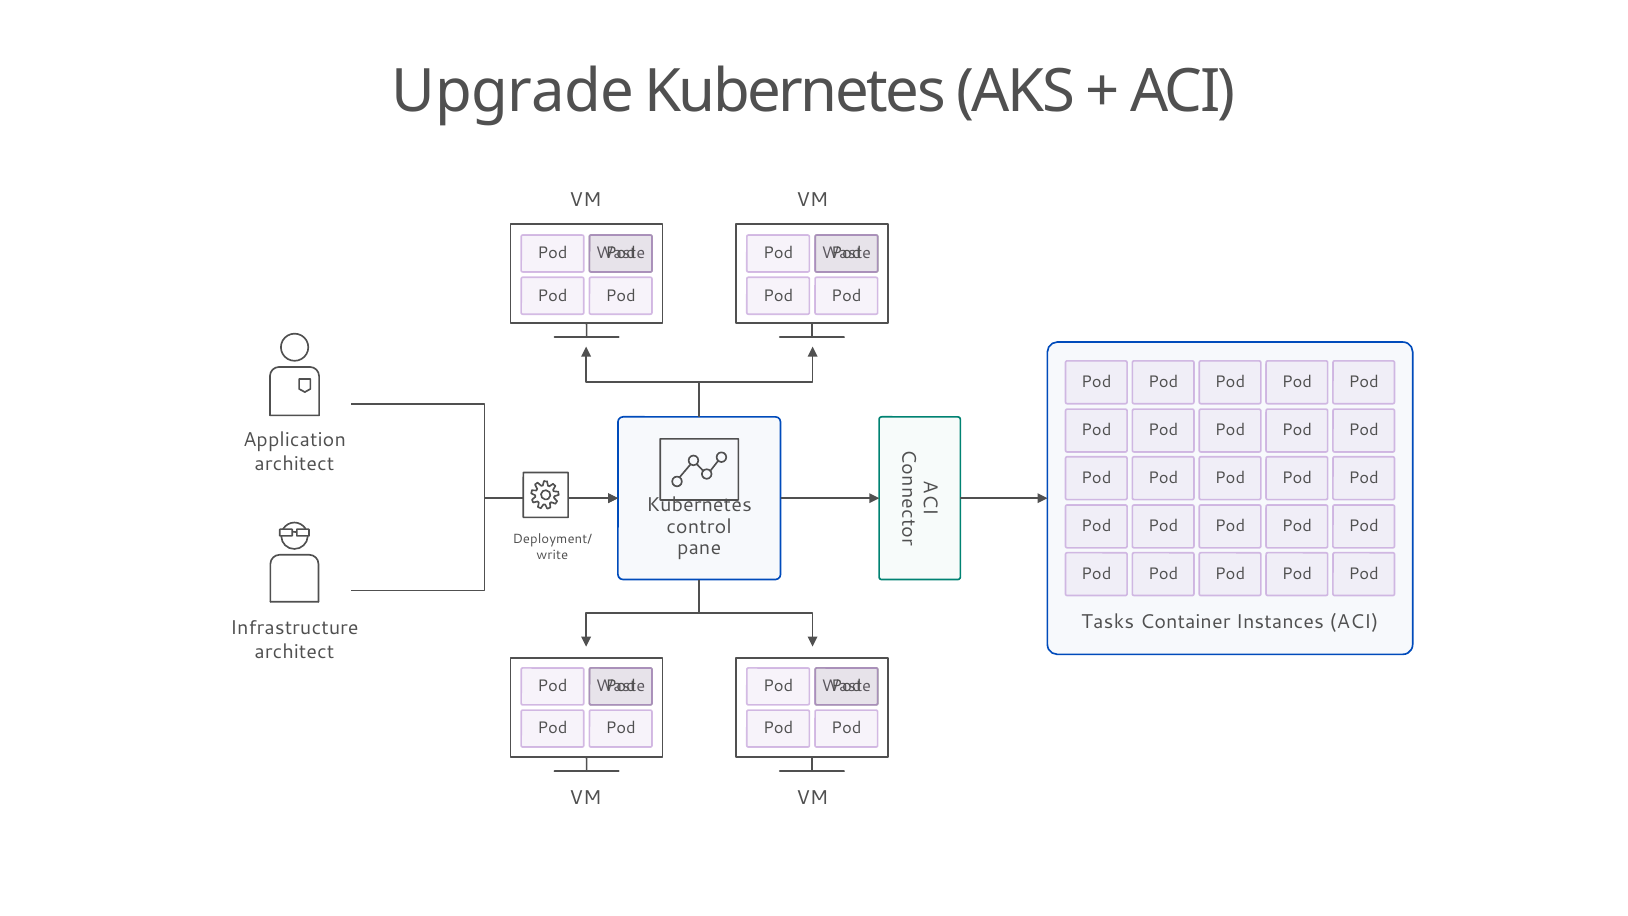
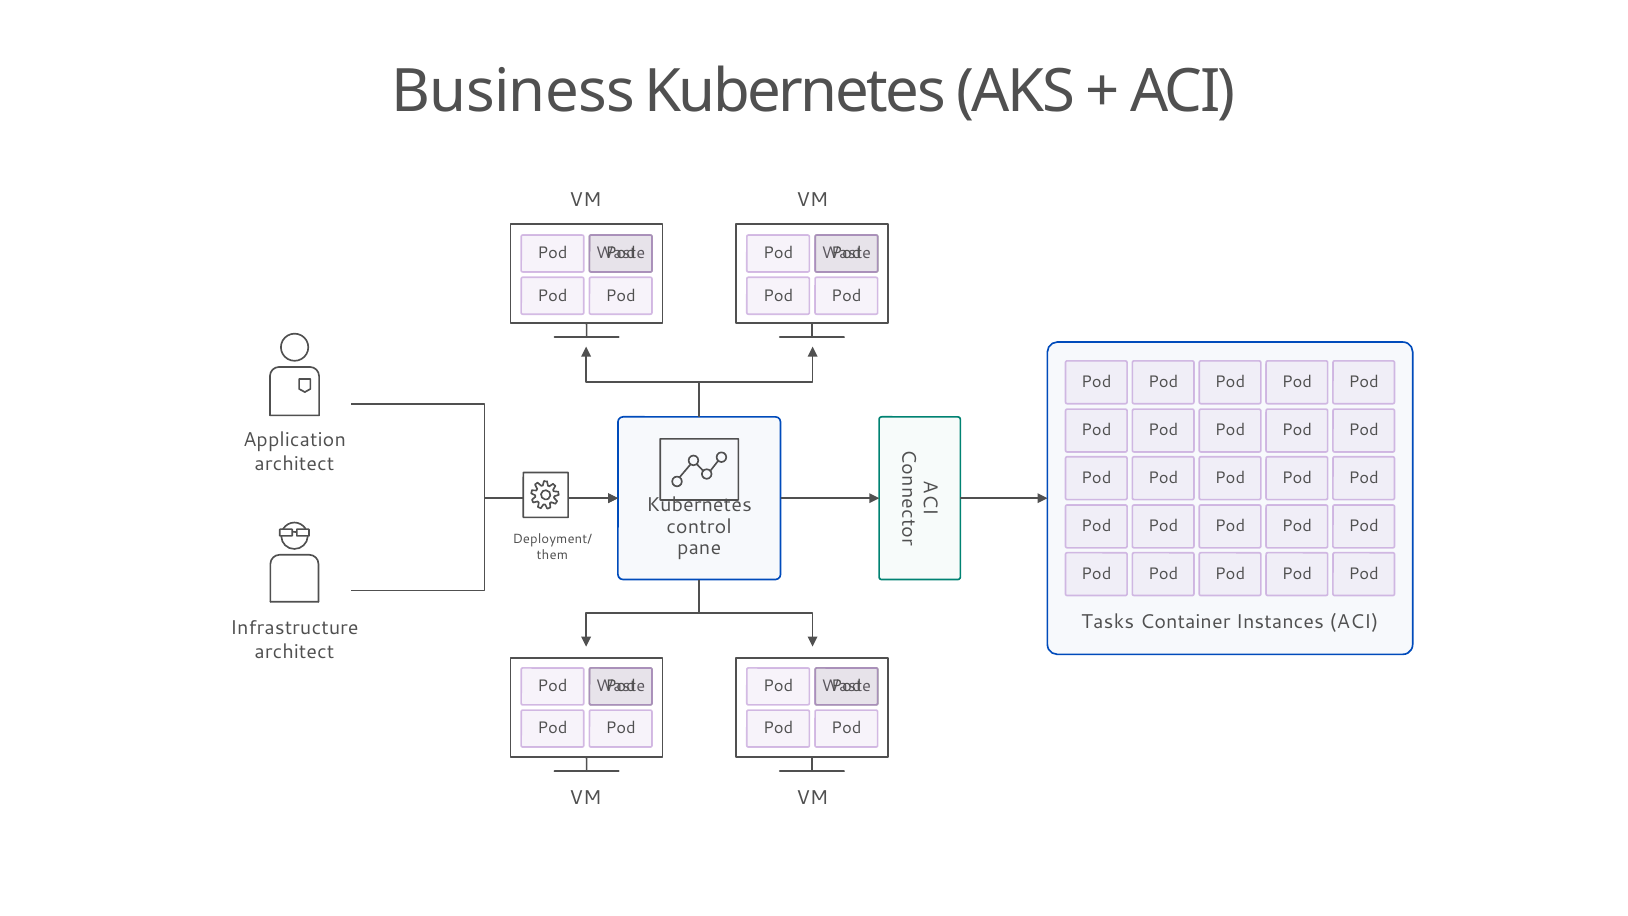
Upgrade: Upgrade -> Business
write: write -> them
